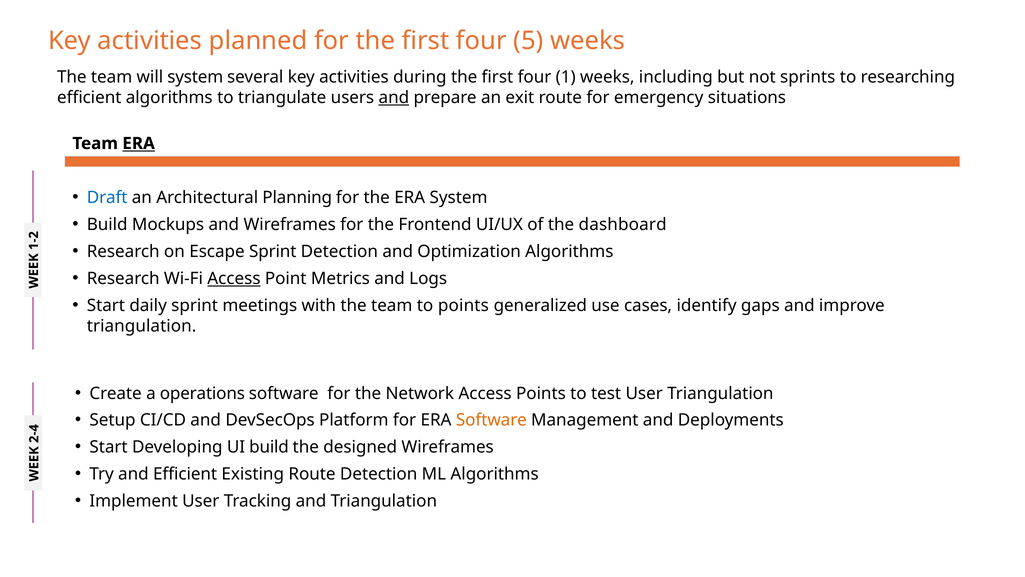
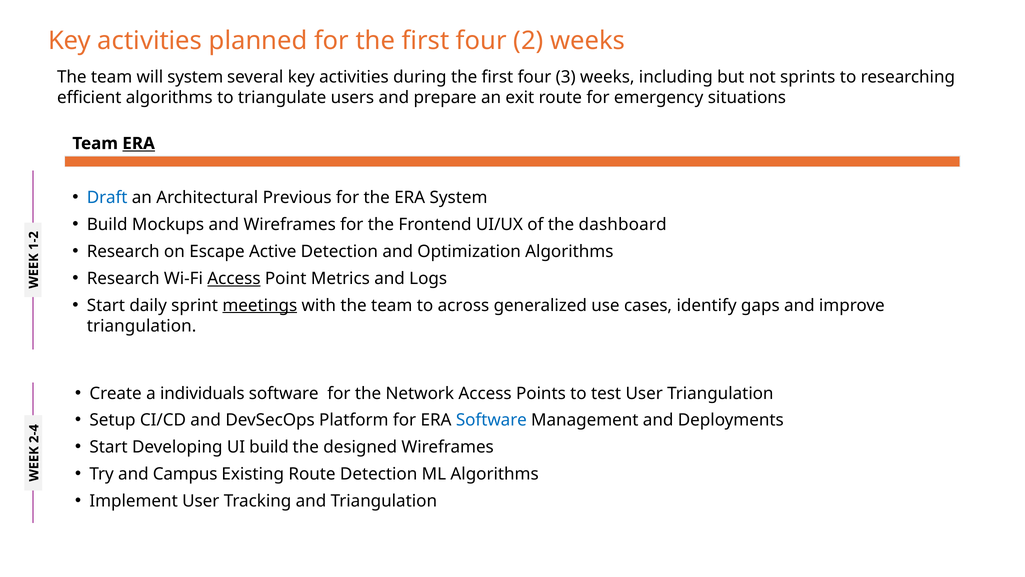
four 5: 5 -> 2
four 1: 1 -> 3
and at (394, 98) underline: present -> none
Planning: Planning -> Previous
Escape Sprint: Sprint -> Active
meetings underline: none -> present
to points: points -> across
operations: operations -> individuals
Software at (491, 420) colour: orange -> blue
and Efficient: Efficient -> Campus
